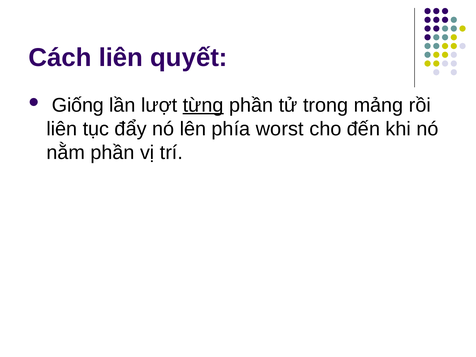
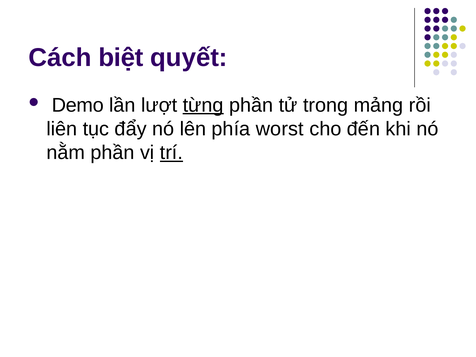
Cách liên: liên -> biệt
Giống: Giống -> Demo
trí underline: none -> present
